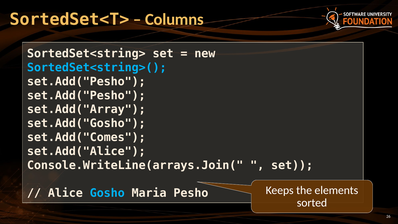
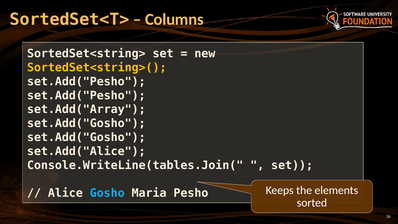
SortedSet<string>( colour: light blue -> yellow
set.Add("Comes at (86, 137): set.Add("Comes -> set.Add("Gosho
Console.WriteLine(arrays.Join(: Console.WriteLine(arrays.Join( -> Console.WriteLine(tables.Join(
